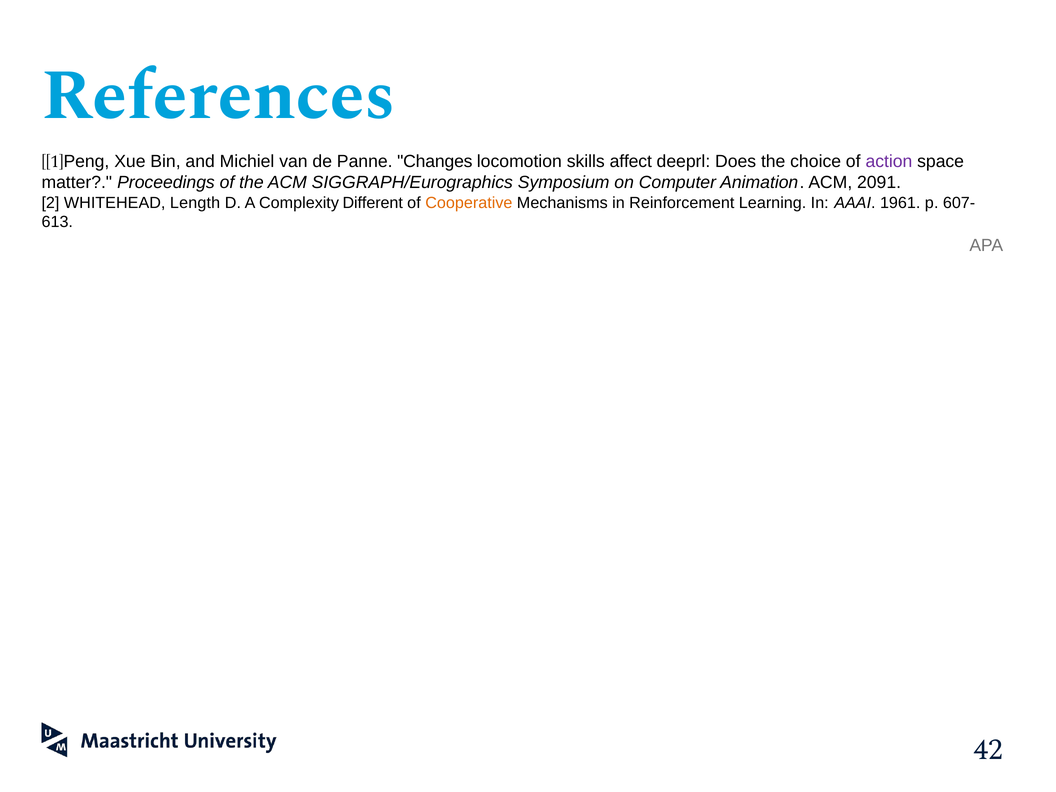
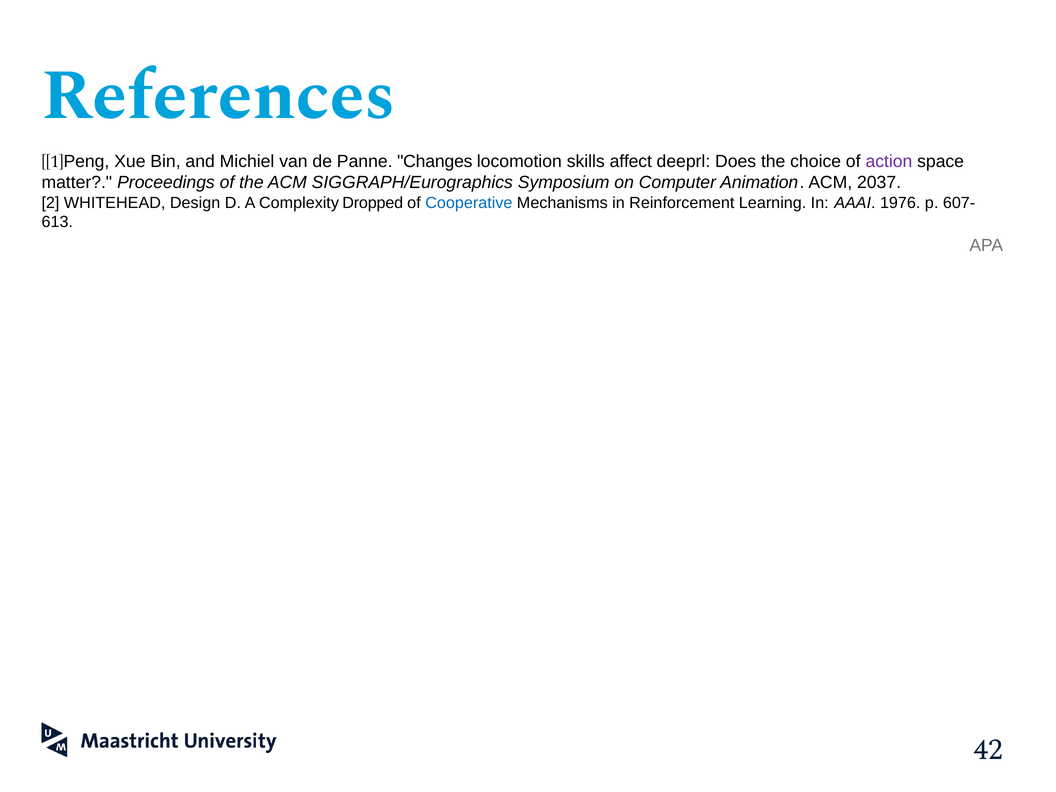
2091: 2091 -> 2037
Length: Length -> Design
Different: Different -> Dropped
Cooperative colour: orange -> blue
1961: 1961 -> 1976
